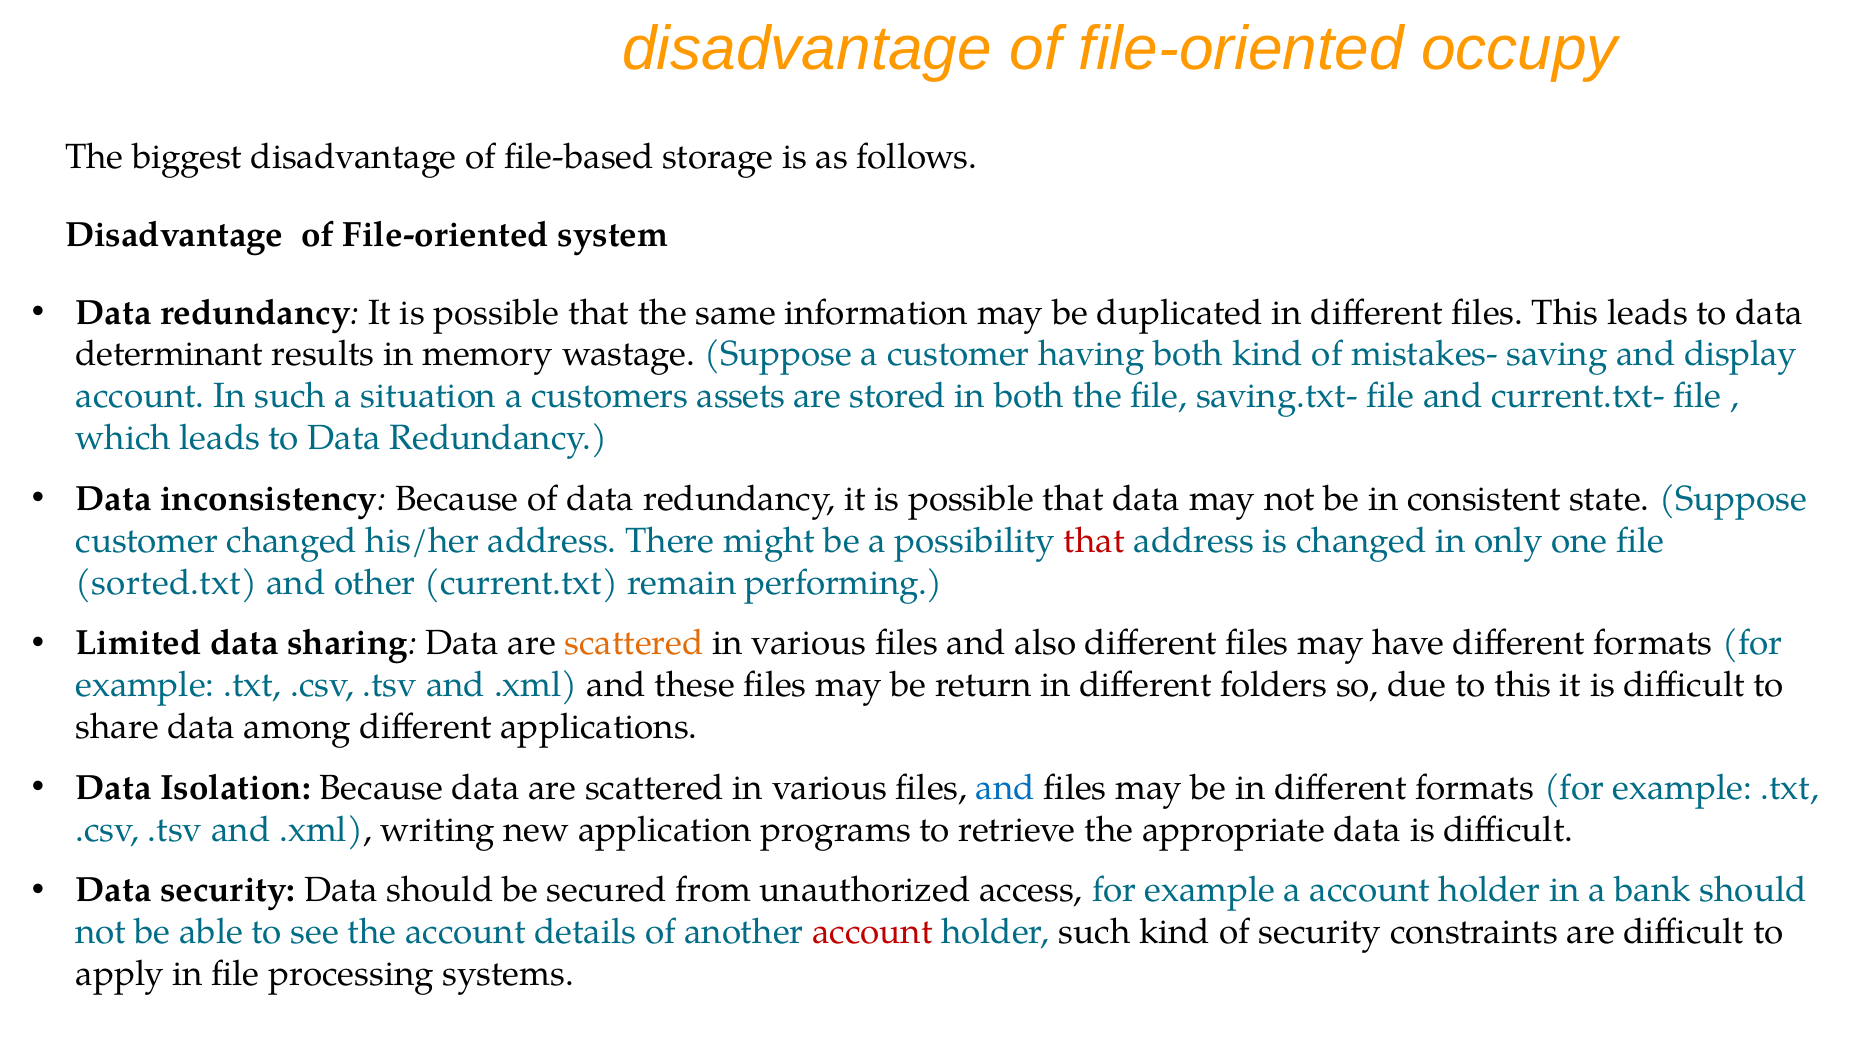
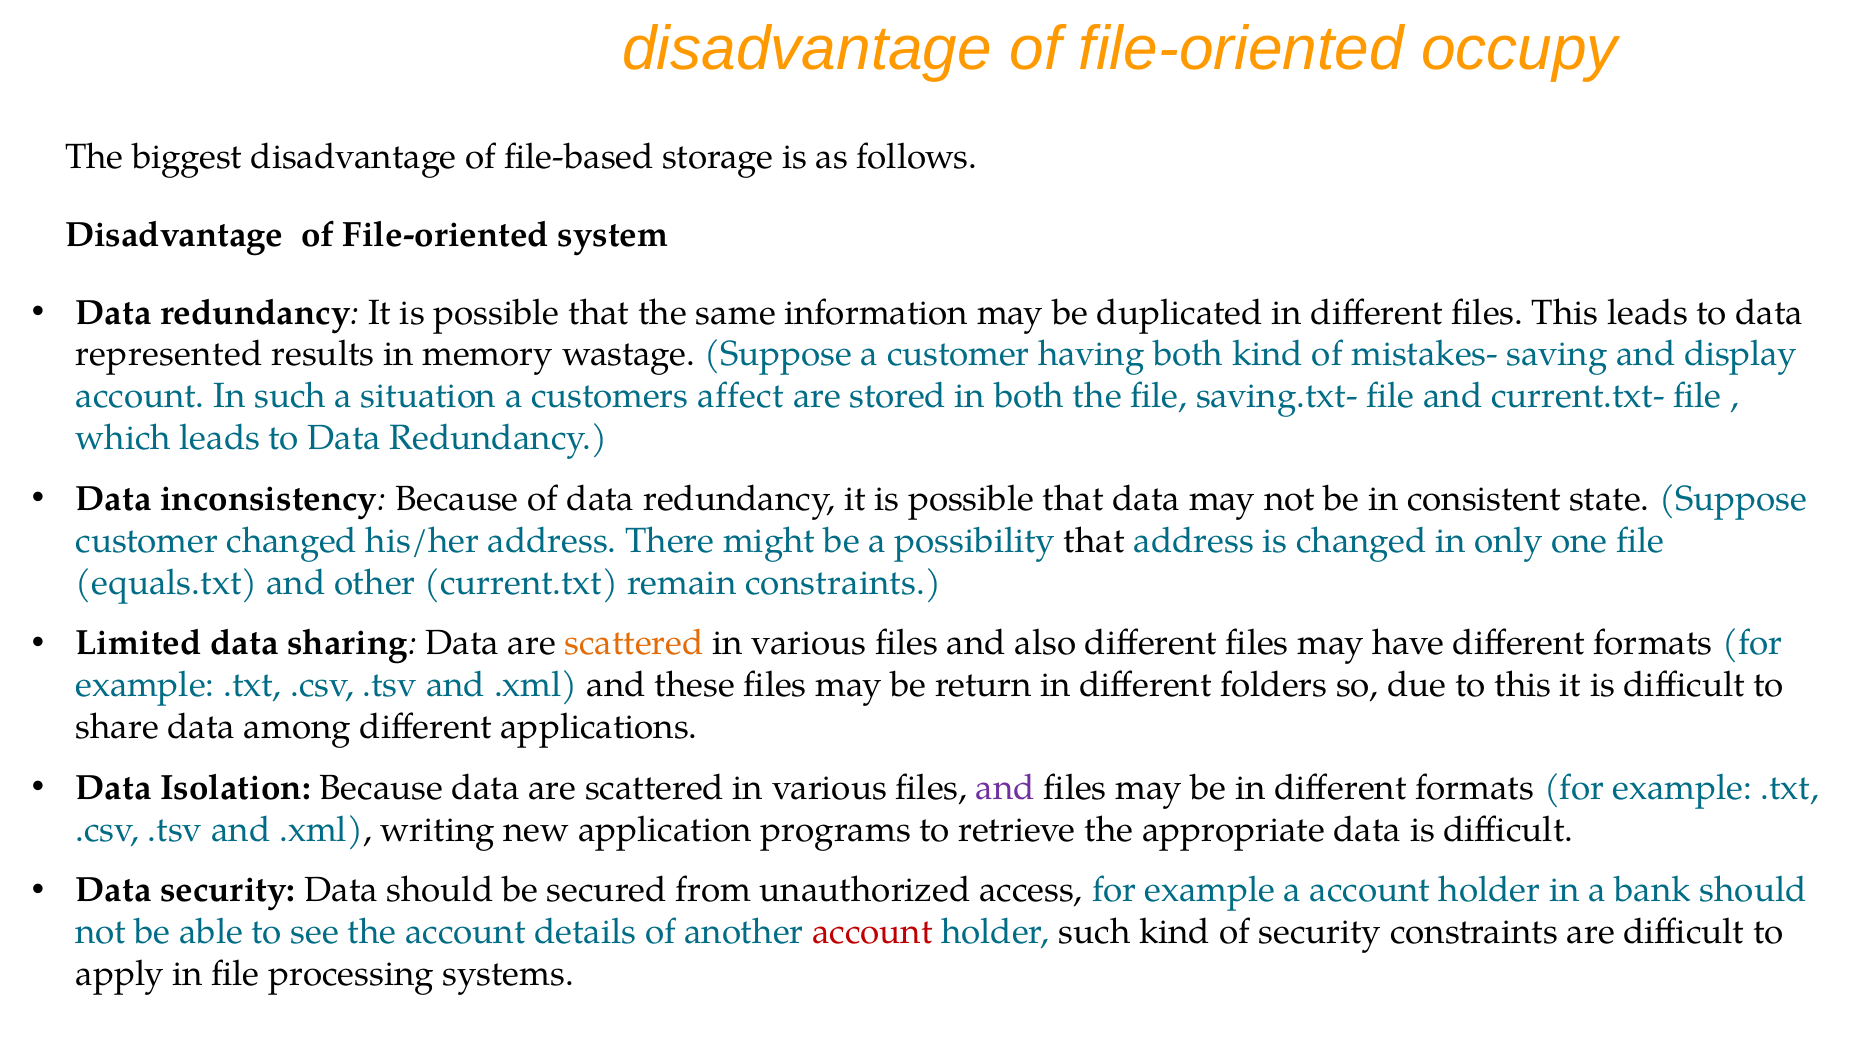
determinant: determinant -> represented
assets: assets -> affect
that at (1094, 541) colour: red -> black
sorted.txt: sorted.txt -> equals.txt
remain performing: performing -> constraints
and at (1006, 788) colour: blue -> purple
